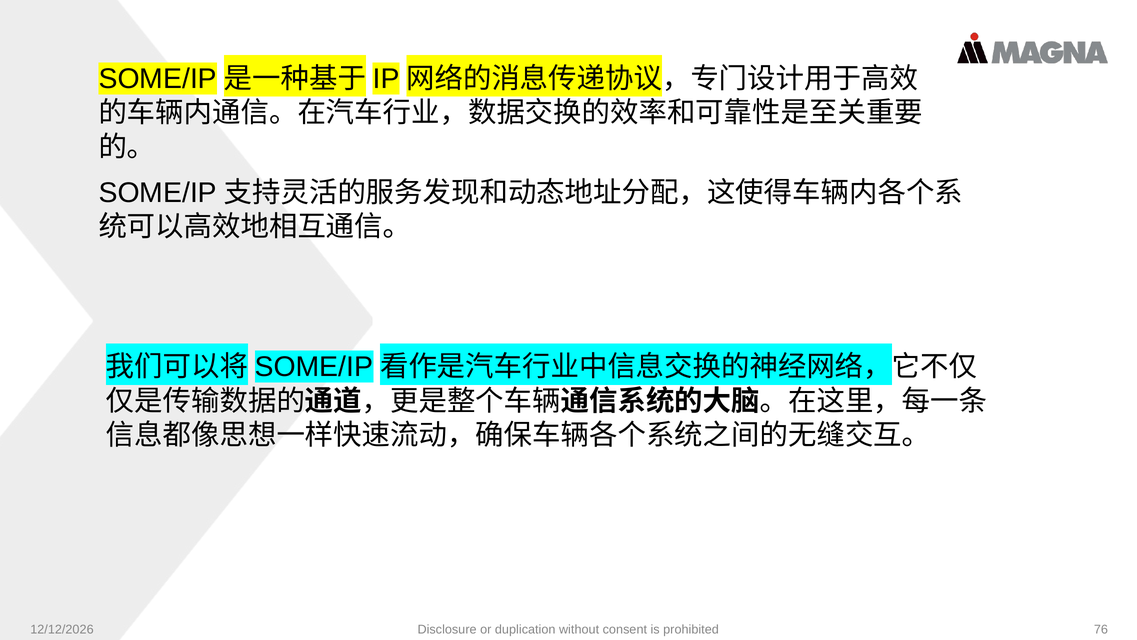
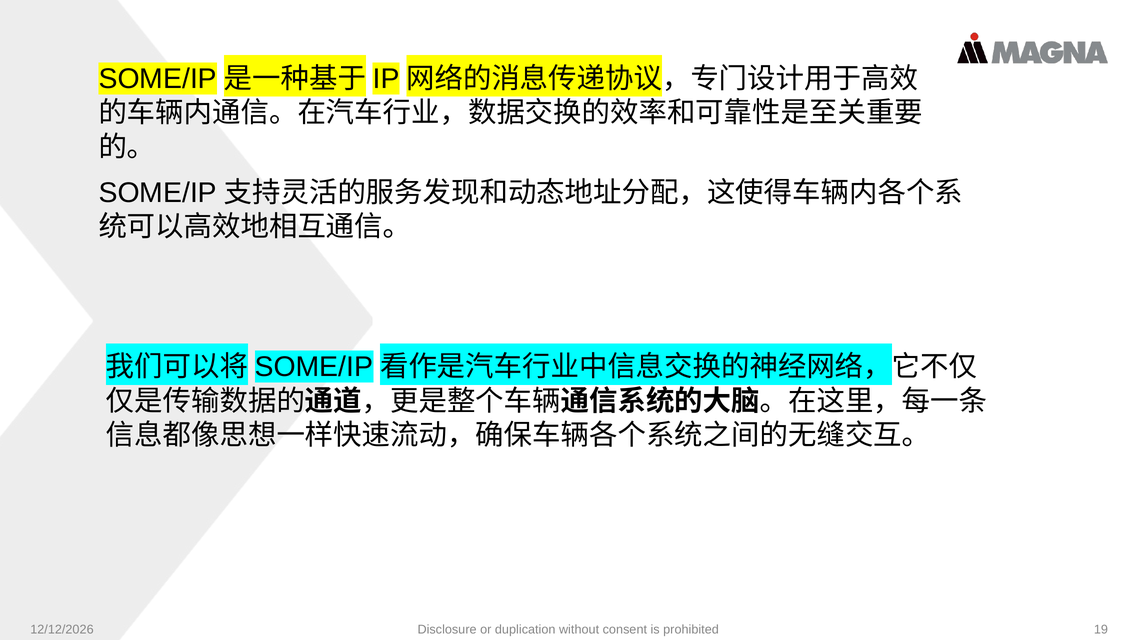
76: 76 -> 19
